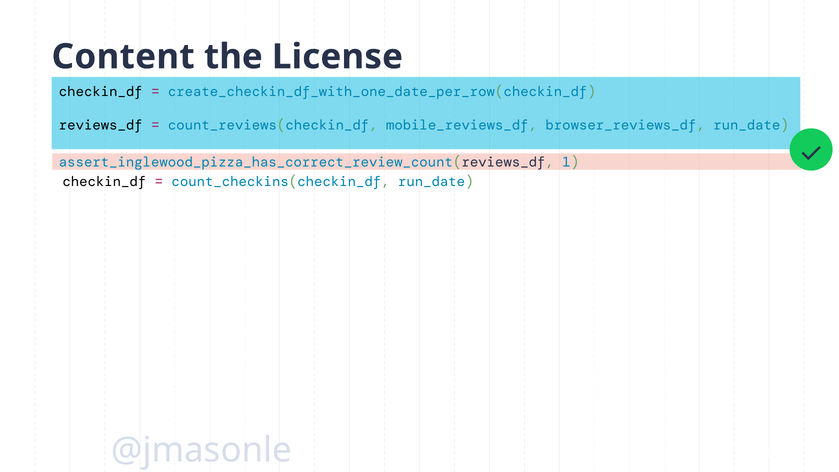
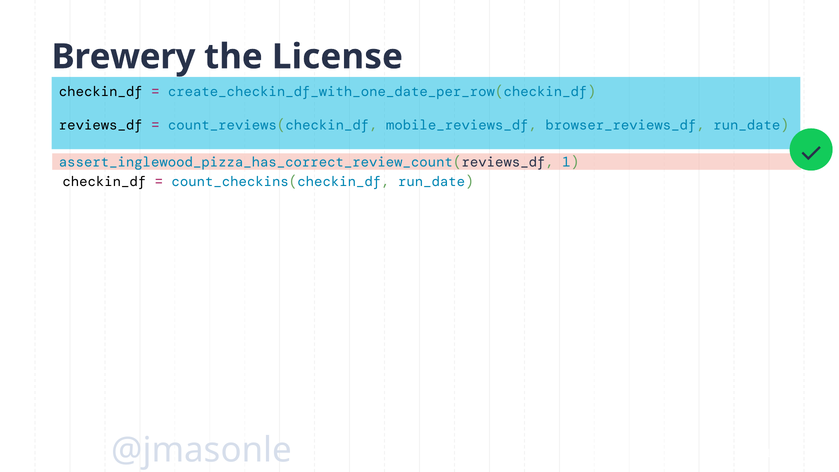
Content: Content -> Brewery
